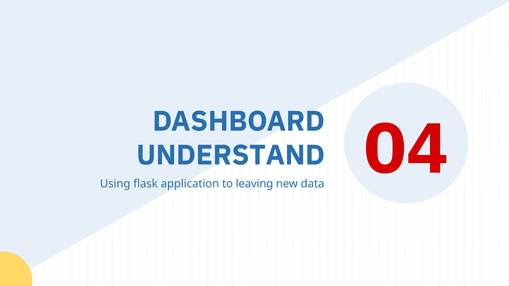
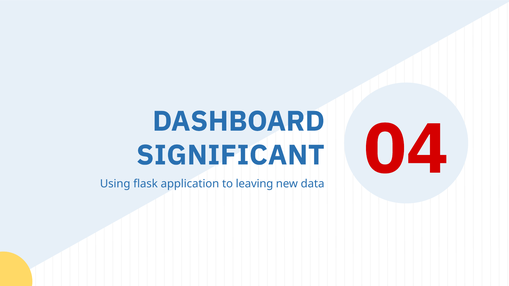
UNDERSTAND: UNDERSTAND -> SIGNIFICANT
